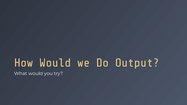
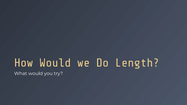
Output: Output -> Length
